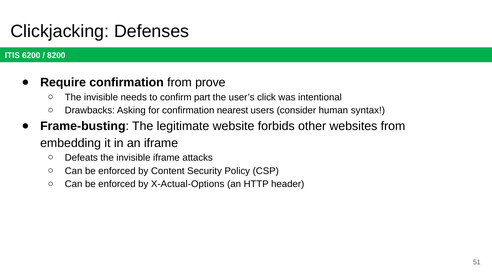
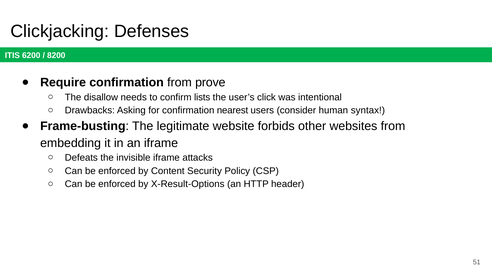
invisible at (101, 97): invisible -> disallow
part: part -> lists
X-Actual-Options: X-Actual-Options -> X-Result-Options
